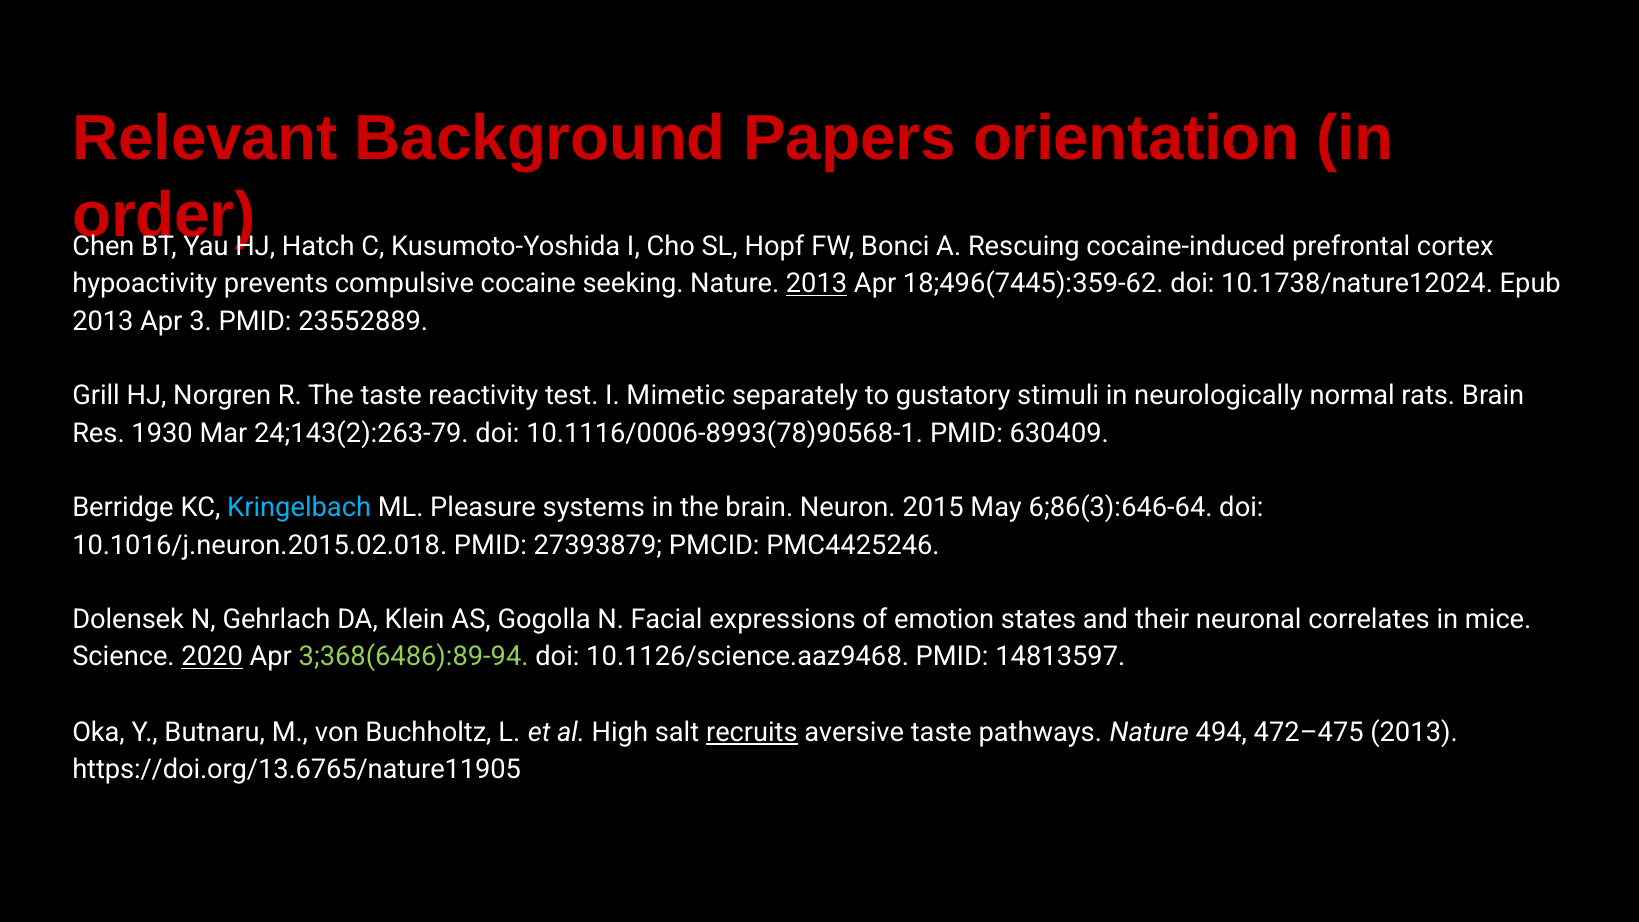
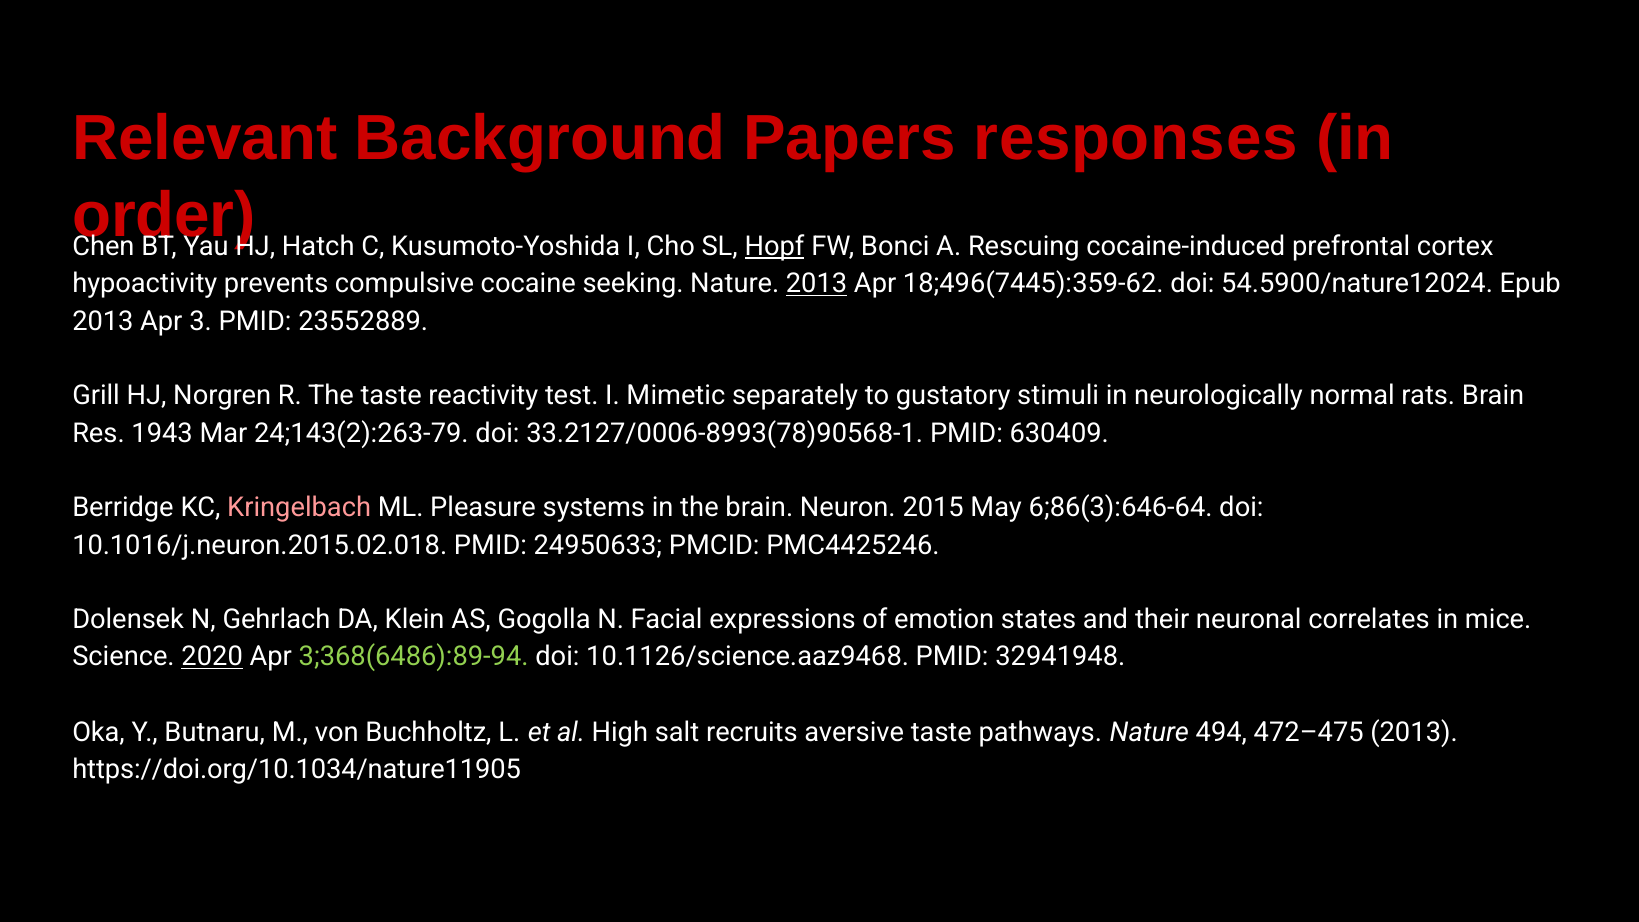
orientation: orientation -> responses
Hopf underline: none -> present
10.1738/nature12024: 10.1738/nature12024 -> 54.5900/nature12024
1930: 1930 -> 1943
10.1116/0006-8993(78)90568-1: 10.1116/0006-8993(78)90568-1 -> 33.2127/0006-8993(78)90568-1
Kringelbach colour: light blue -> pink
27393879: 27393879 -> 24950633
14813597: 14813597 -> 32941948
recruits underline: present -> none
https://doi.org/13.6765/nature11905: https://doi.org/13.6765/nature11905 -> https://doi.org/10.1034/nature11905
